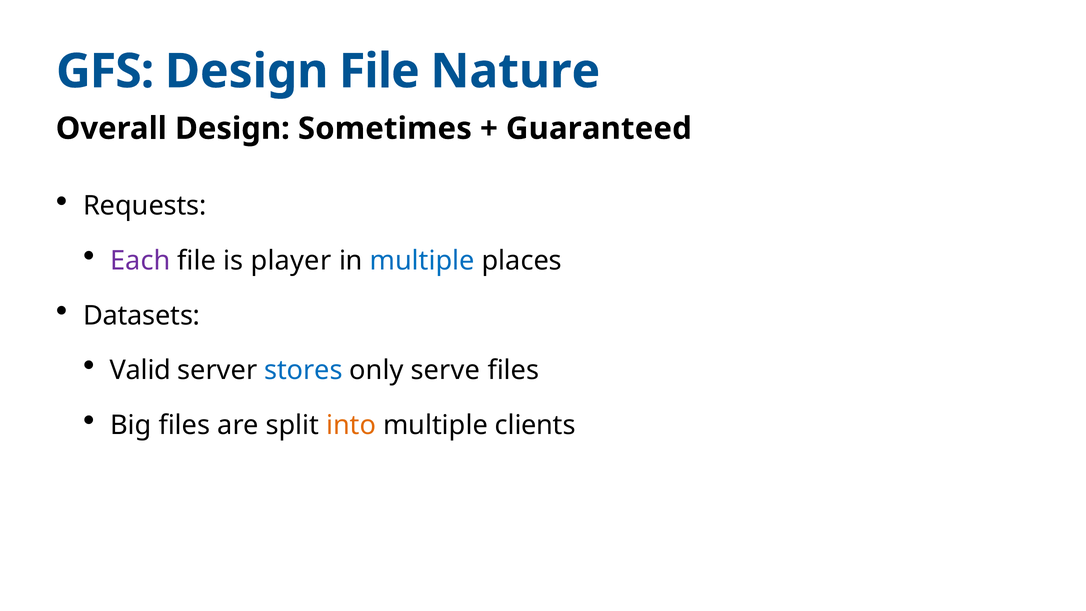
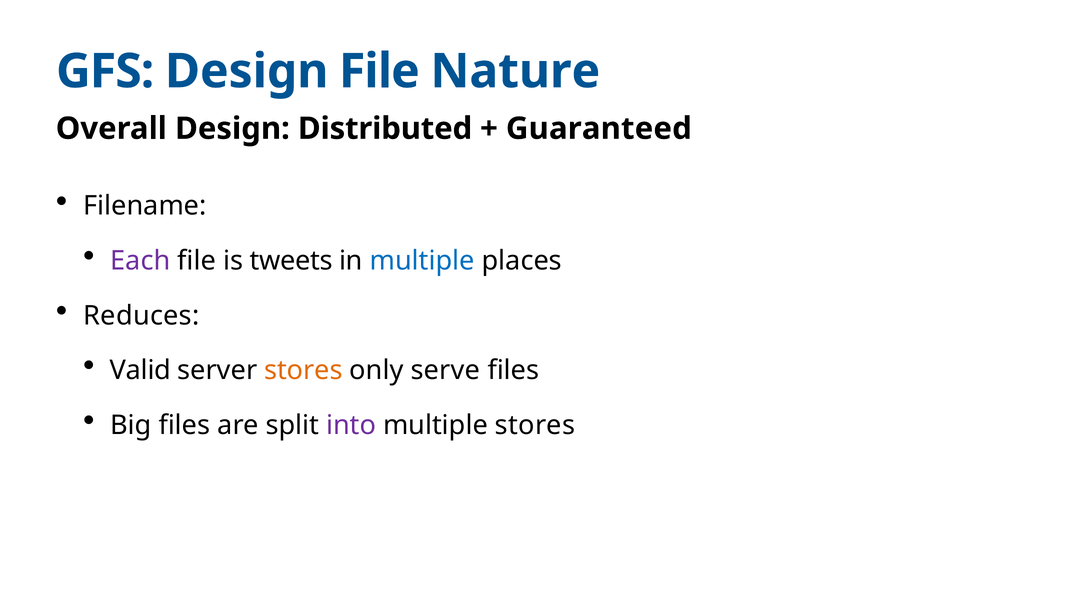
Sometimes: Sometimes -> Distributed
Requests: Requests -> Filename
player: player -> tweets
Datasets: Datasets -> Reduces
stores at (303, 370) colour: blue -> orange
into colour: orange -> purple
multiple clients: clients -> stores
